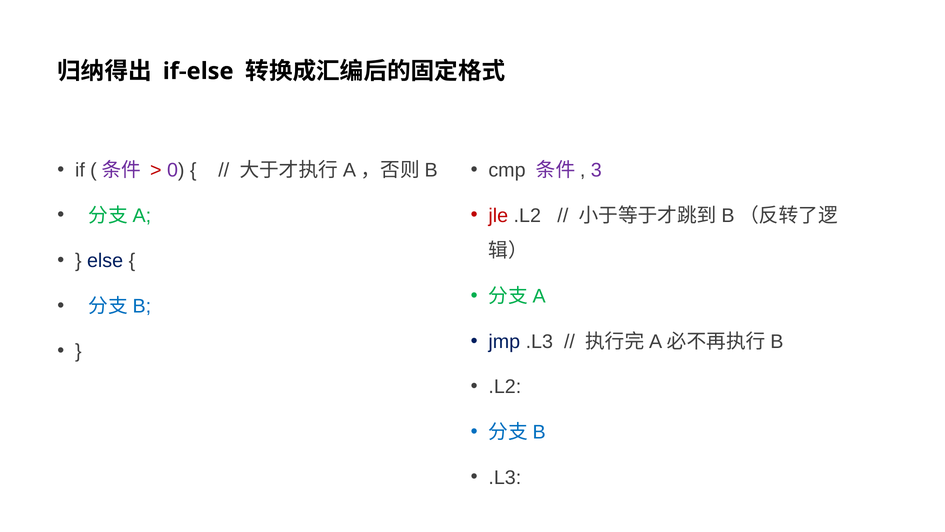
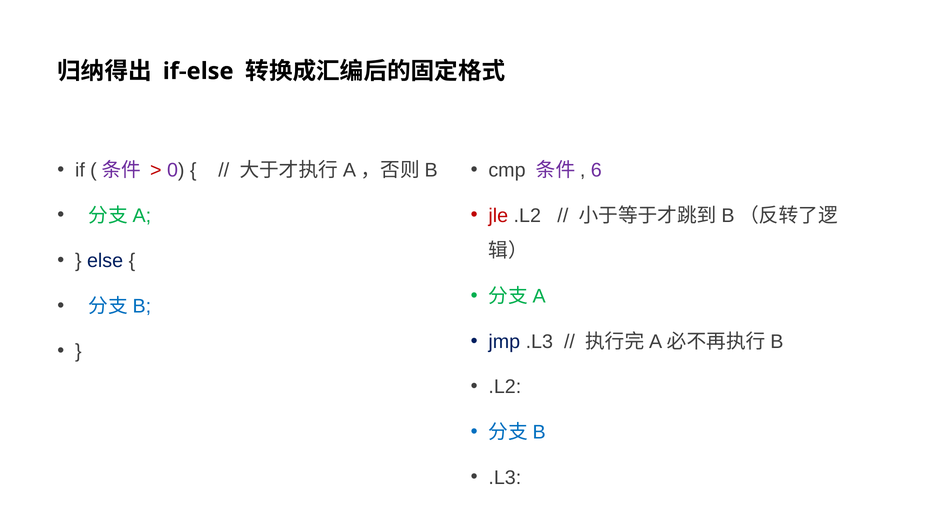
3: 3 -> 6
